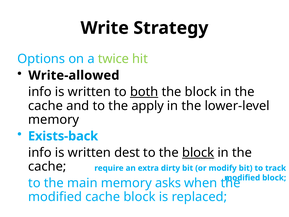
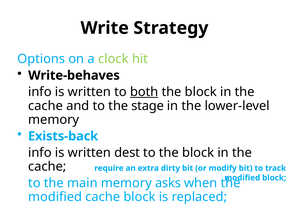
twice: twice -> clock
Write-allowed: Write-allowed -> Write-behaves
apply: apply -> stage
block at (198, 152) underline: present -> none
